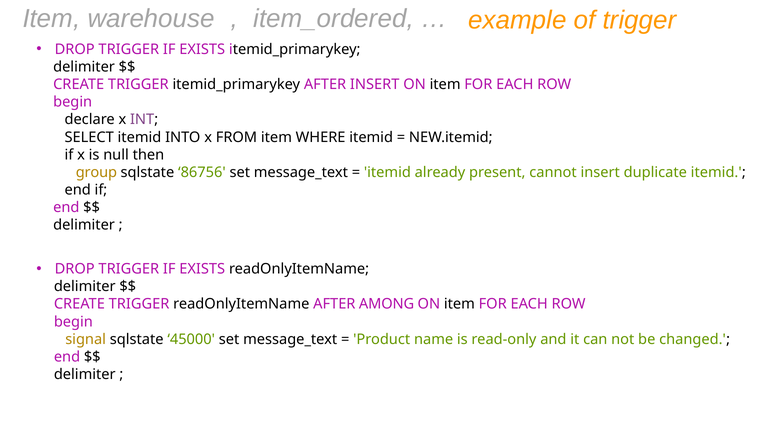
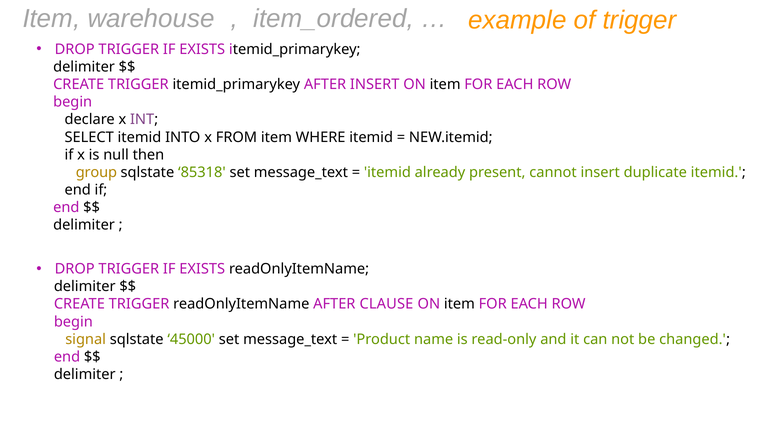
86756: 86756 -> 85318
AMONG: AMONG -> CLAUSE
